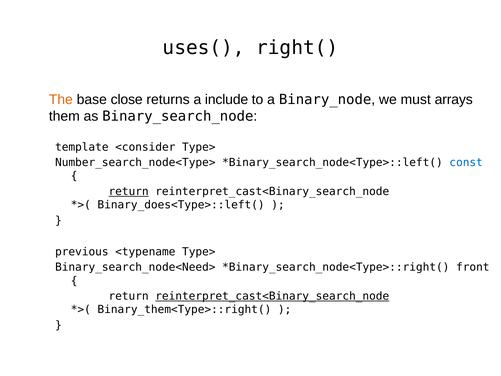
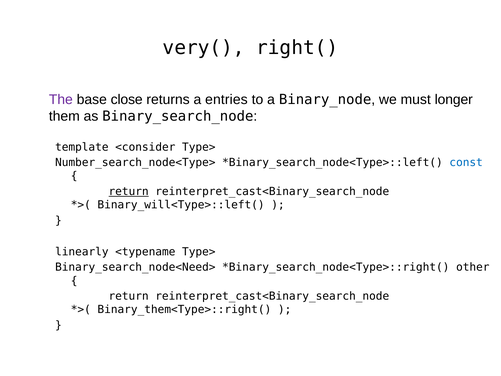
uses(: uses( -> very(
The colour: orange -> purple
include: include -> entries
arrays: arrays -> longer
Binary_does<Type>::left(: Binary_does<Type>::left( -> Binary_will<Type>::left(
previous: previous -> linearly
front: front -> other
reinterpret_cast<Binary_search_node at (272, 296) underline: present -> none
